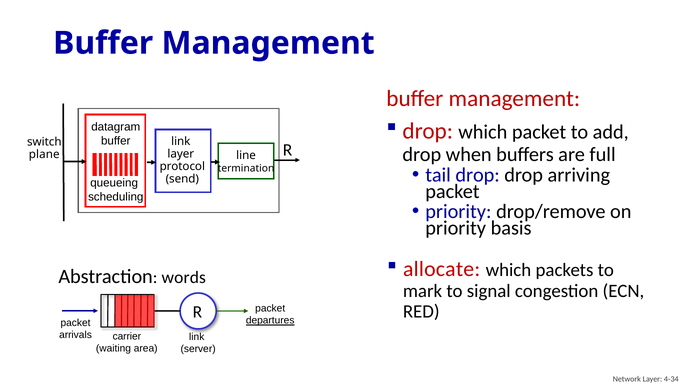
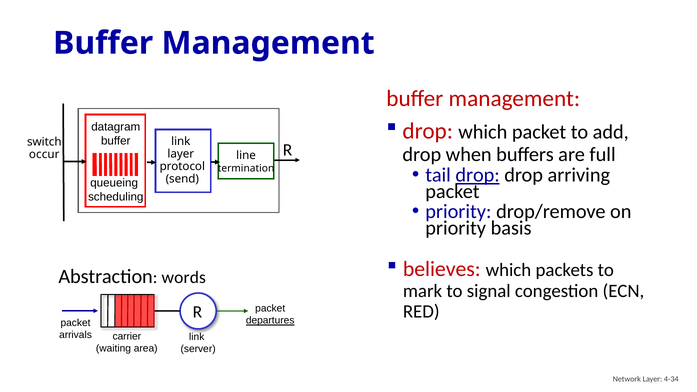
plane: plane -> occur
drop at (478, 175) underline: none -> present
allocate: allocate -> believes
